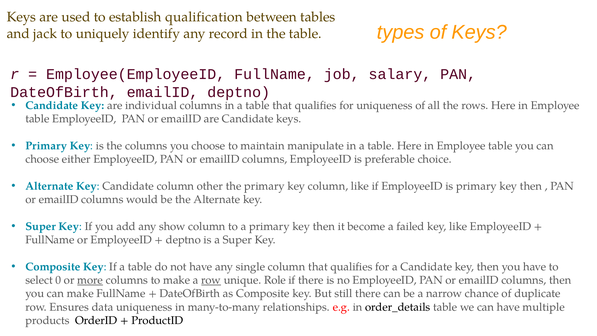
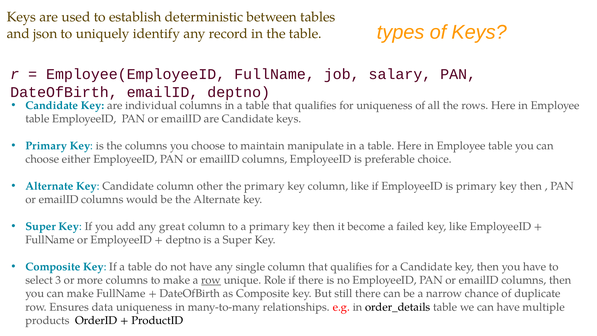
qualification: qualification -> deterministic
jack: jack -> json
show: show -> great
0: 0 -> 3
more underline: present -> none
